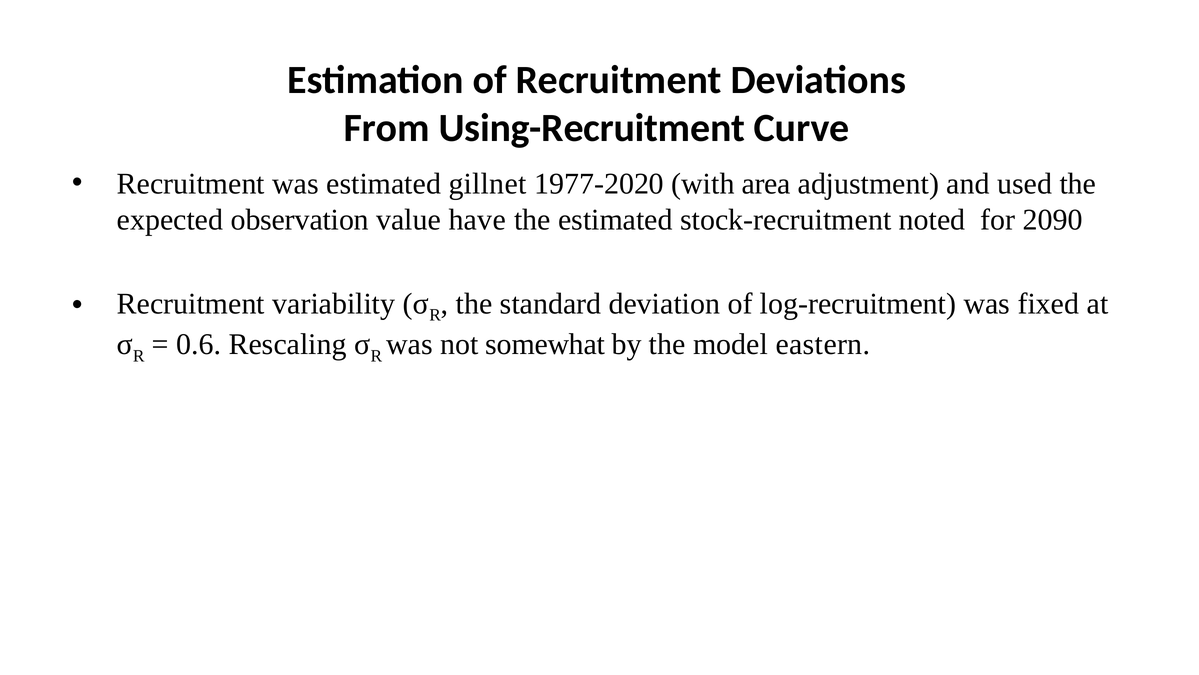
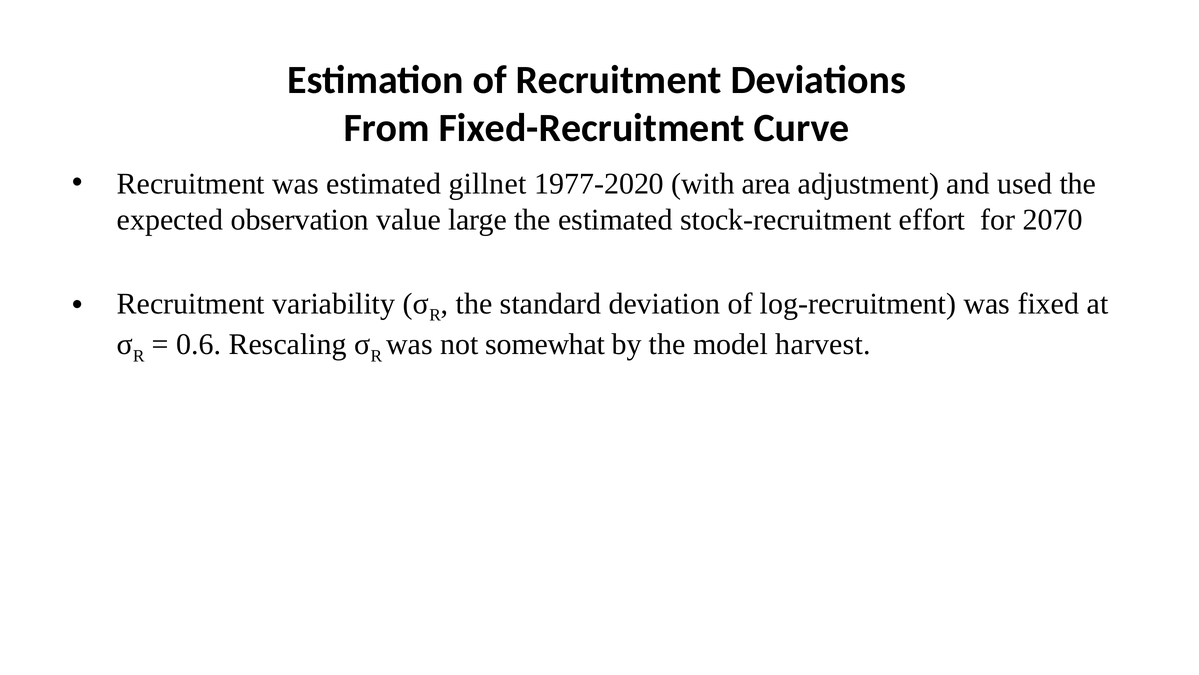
Using-Recruitment: Using-Recruitment -> Fixed-Recruitment
have: have -> large
noted: noted -> effort
2090: 2090 -> 2070
eastern: eastern -> harvest
